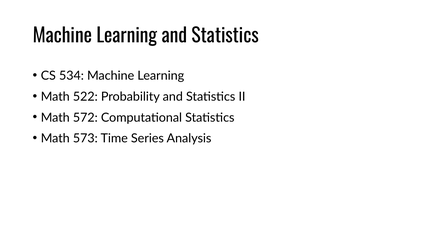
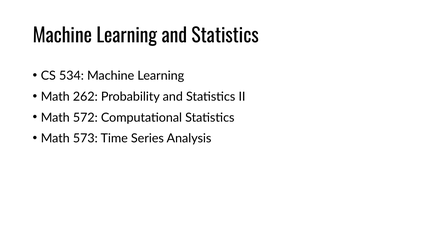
522: 522 -> 262
